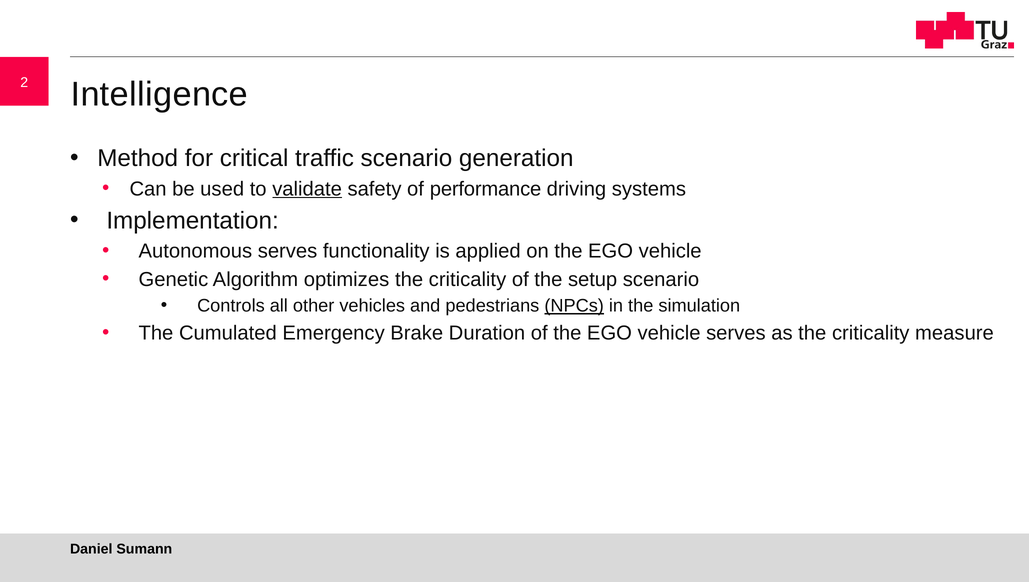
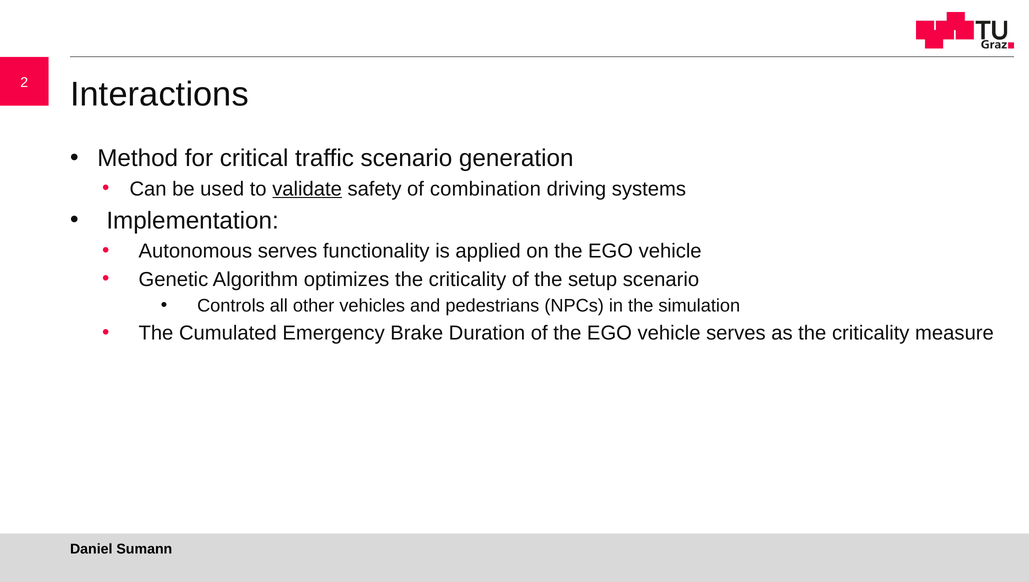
Intelligence: Intelligence -> Interactions
performance: performance -> combination
NPCs underline: present -> none
